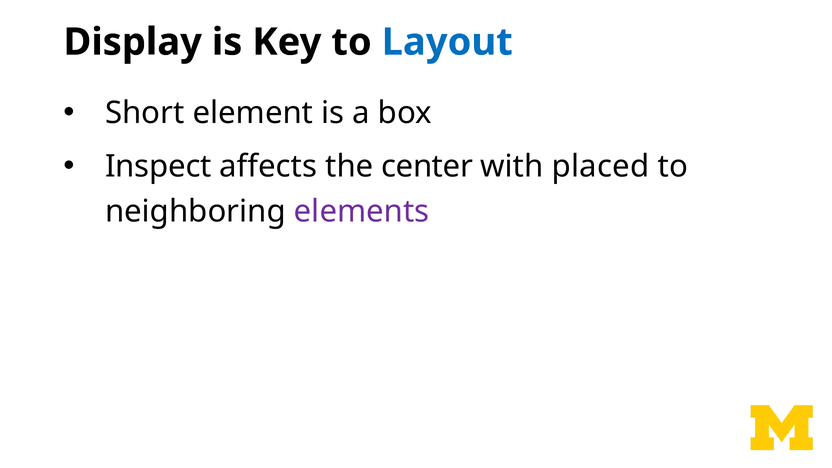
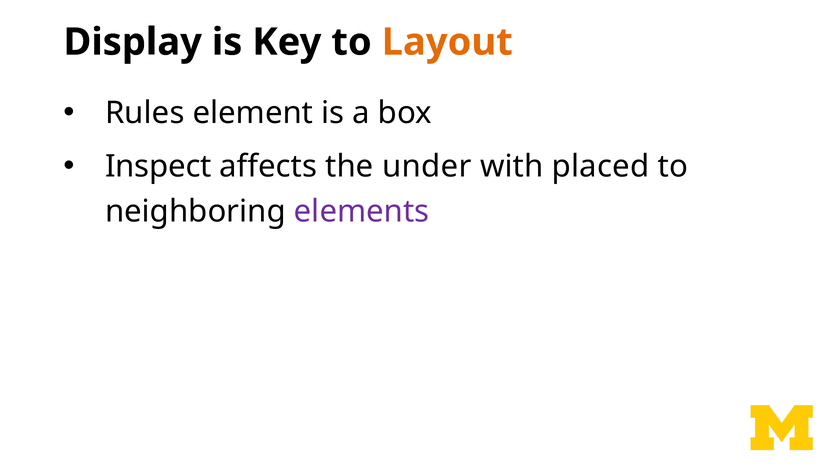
Layout colour: blue -> orange
Short: Short -> Rules
center: center -> under
